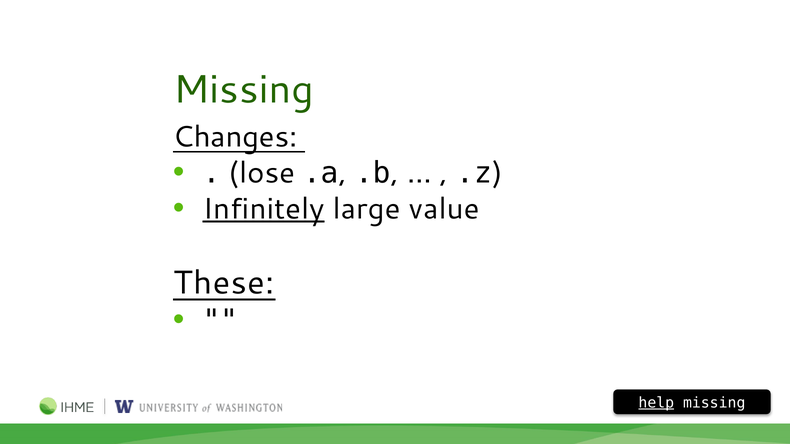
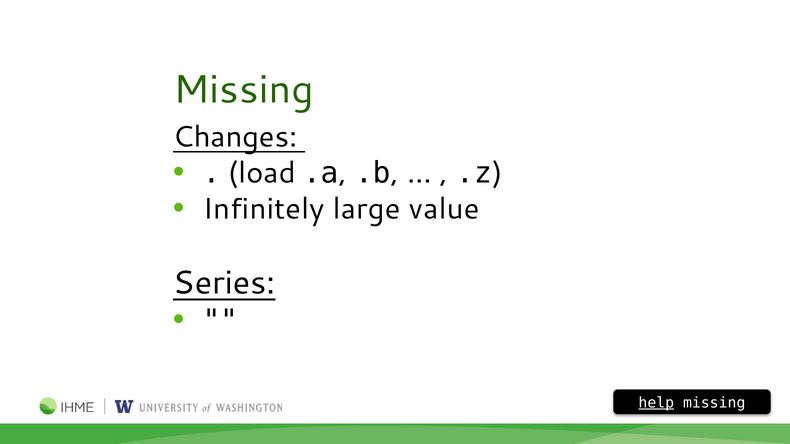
lose: lose -> load
Infinitely underline: present -> none
These: These -> Series
